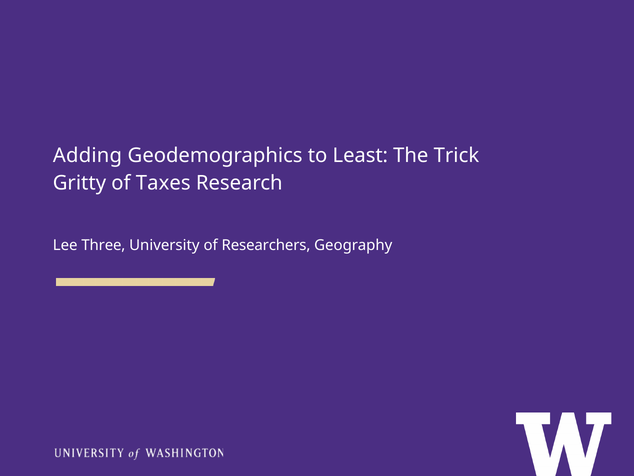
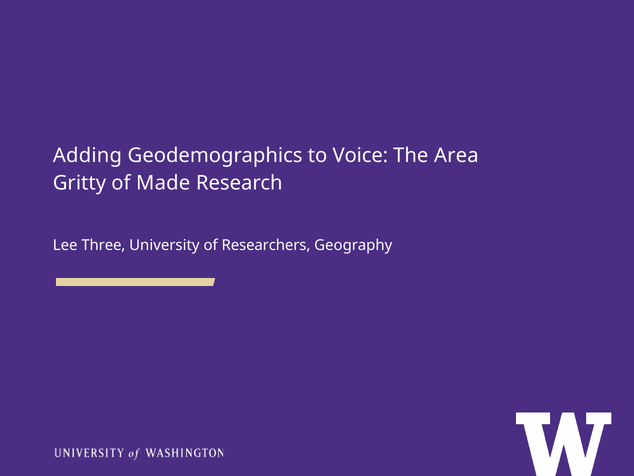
Least: Least -> Voice
Trick: Trick -> Area
Taxes: Taxes -> Made
